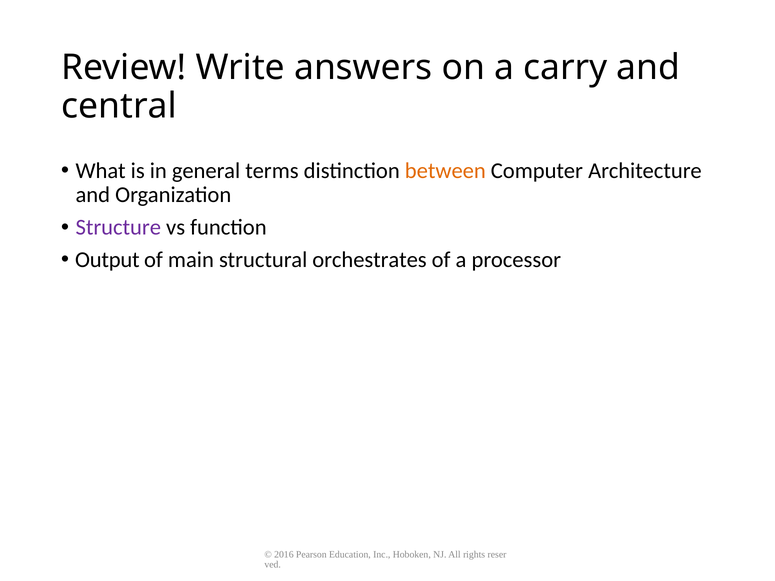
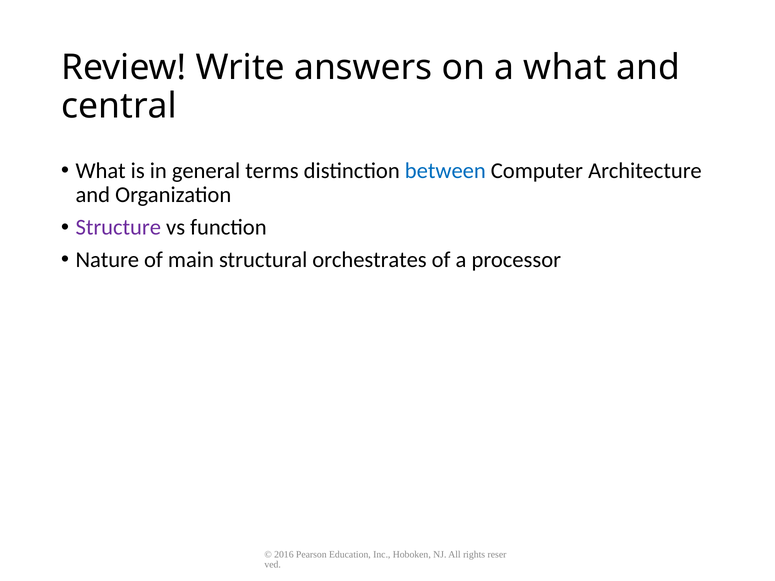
a carry: carry -> what
between colour: orange -> blue
Output: Output -> Nature
